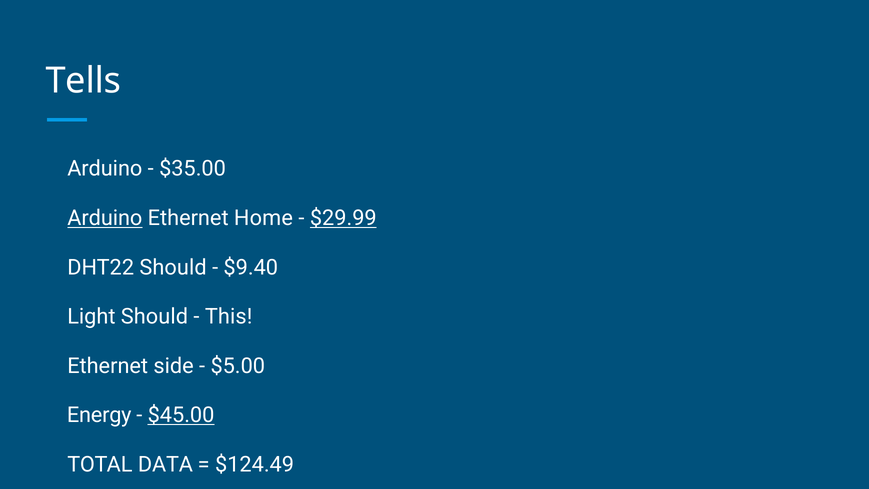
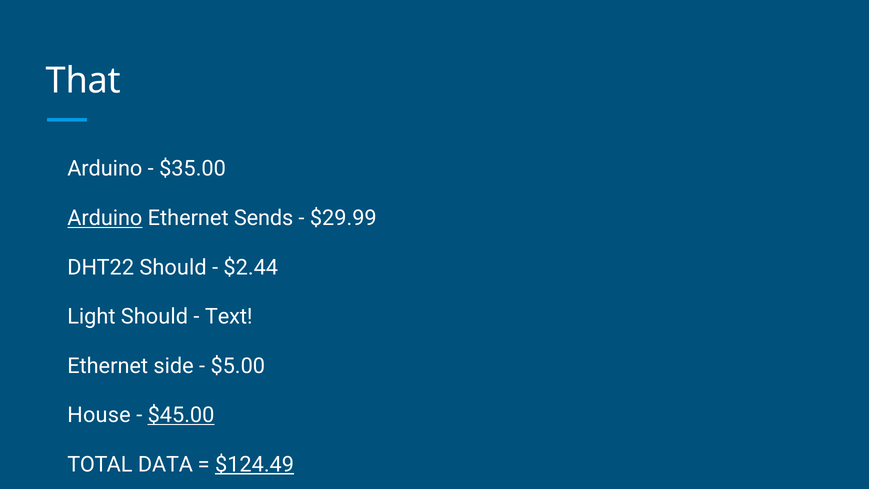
Tells: Tells -> That
Home: Home -> Sends
$29.99 underline: present -> none
$9.40: $9.40 -> $2.44
This: This -> Text
Energy: Energy -> House
$124.49 underline: none -> present
